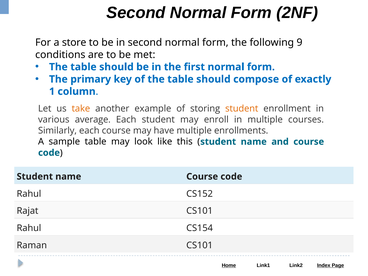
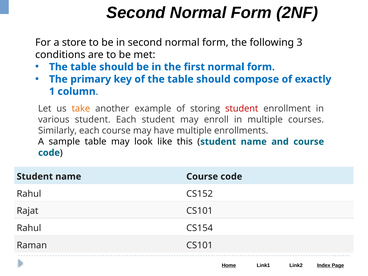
9: 9 -> 3
student at (242, 109) colour: orange -> red
various average: average -> student
